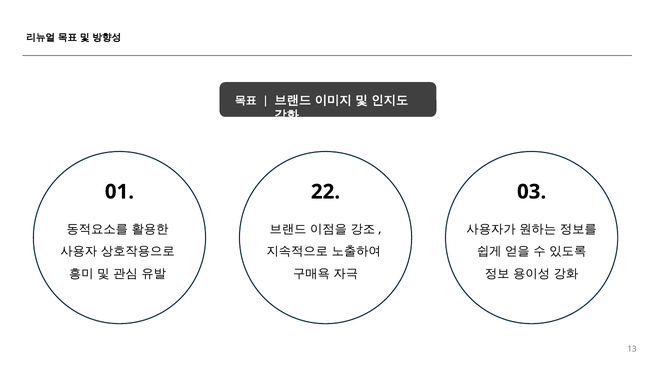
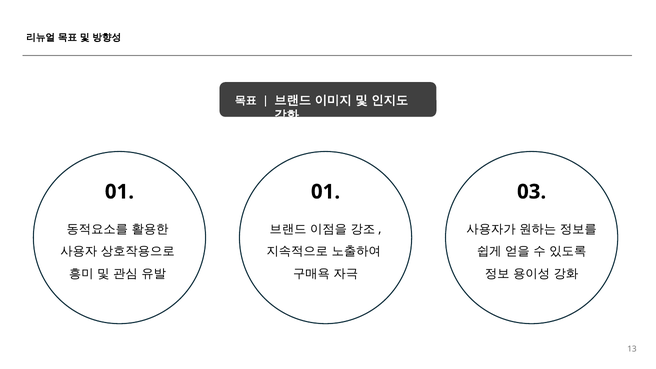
01 22: 22 -> 01
